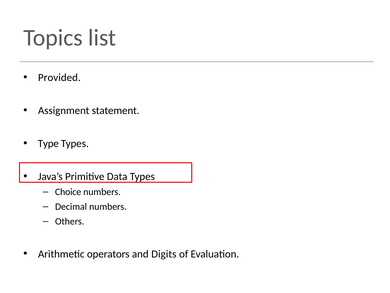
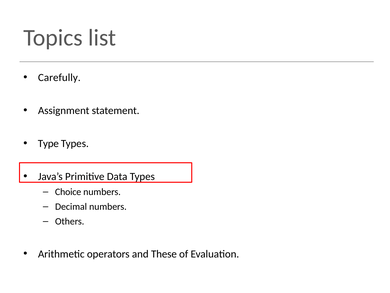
Provided: Provided -> Carefully
Digits: Digits -> These
